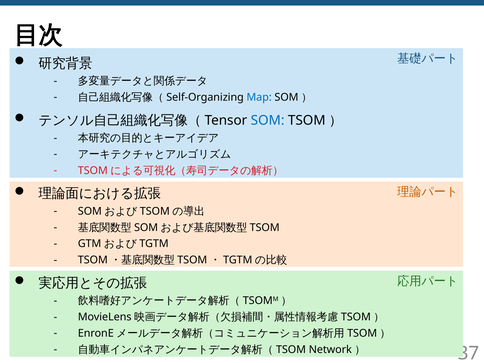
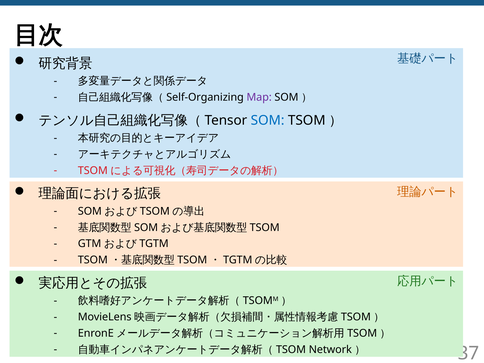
Map colour: blue -> purple
